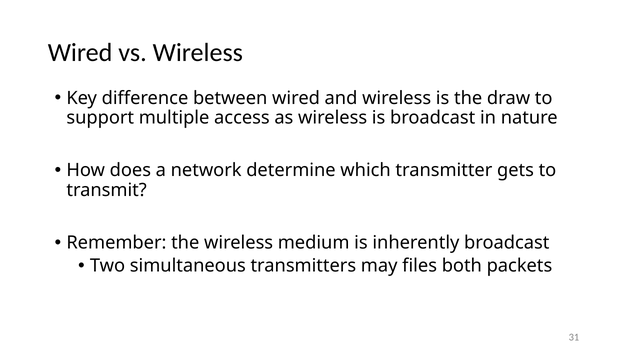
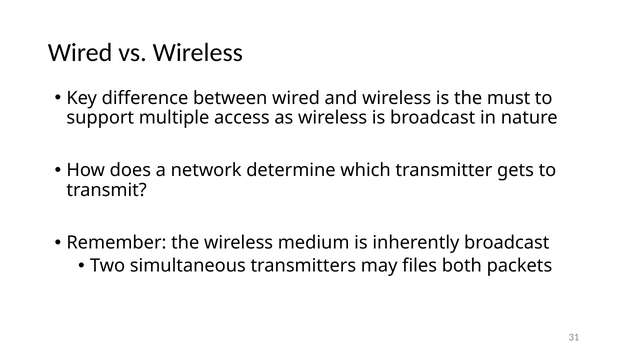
draw: draw -> must
